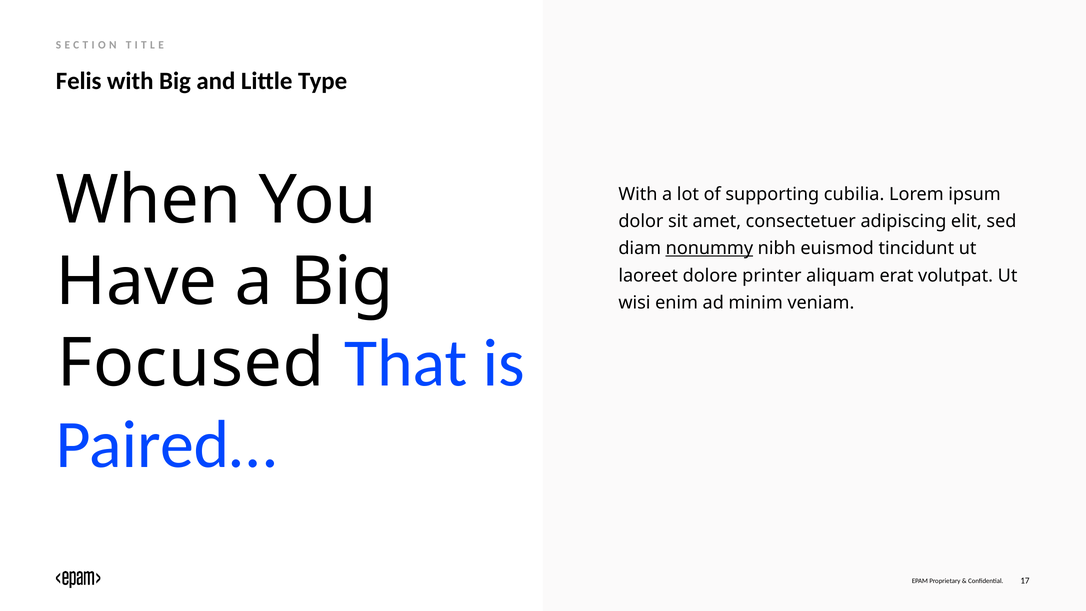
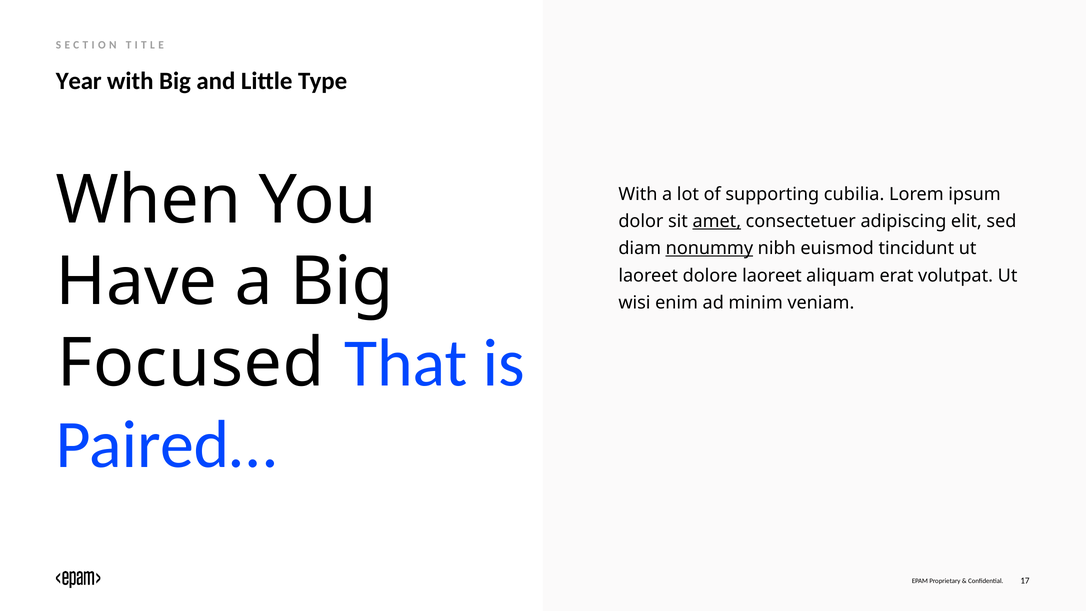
Felis: Felis -> Year
amet underline: none -> present
dolore printer: printer -> laoreet
